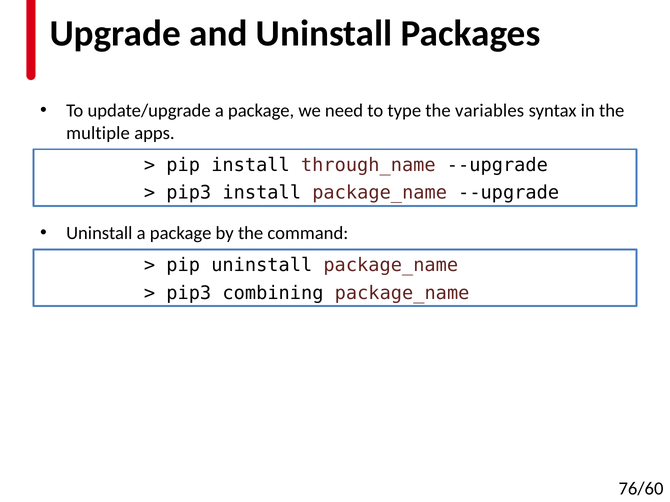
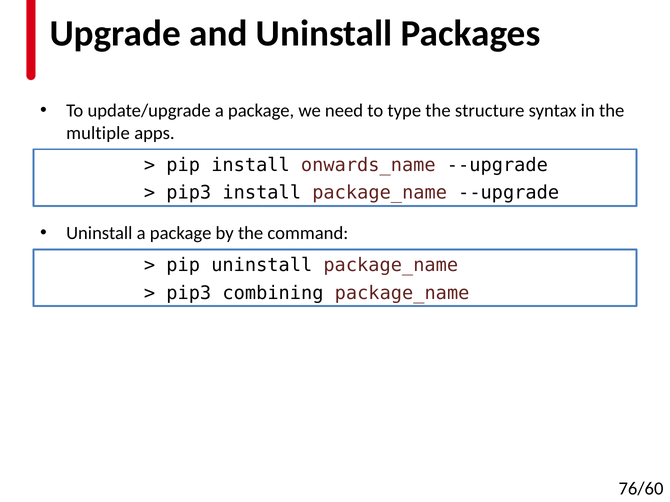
variables: variables -> structure
through_name: through_name -> onwards_name
